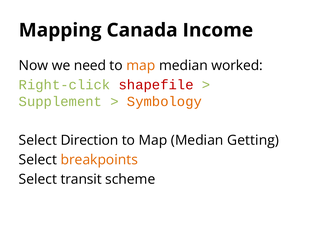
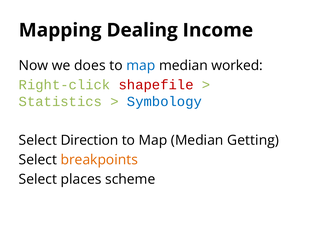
Canada: Canada -> Dealing
need: need -> does
map at (141, 65) colour: orange -> blue
Supplement: Supplement -> Statistics
Symbology colour: orange -> blue
transit: transit -> places
